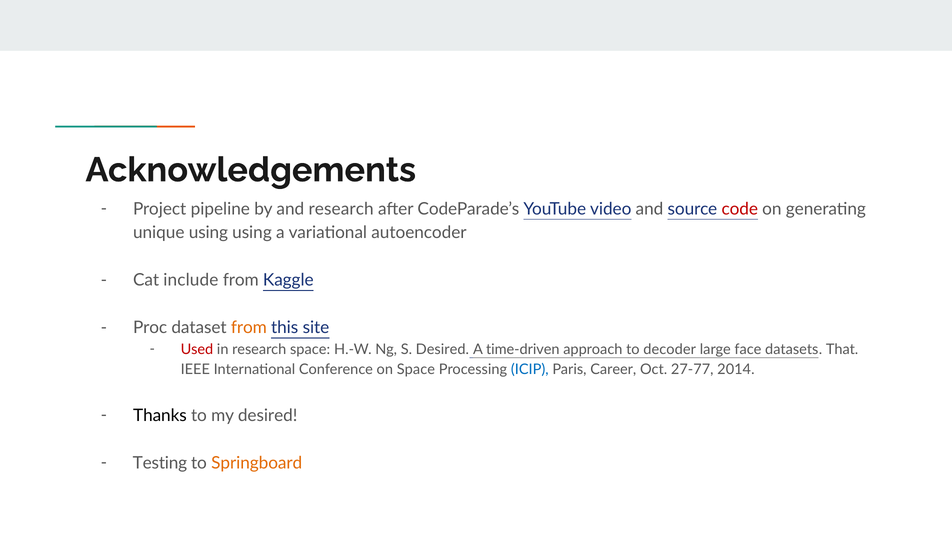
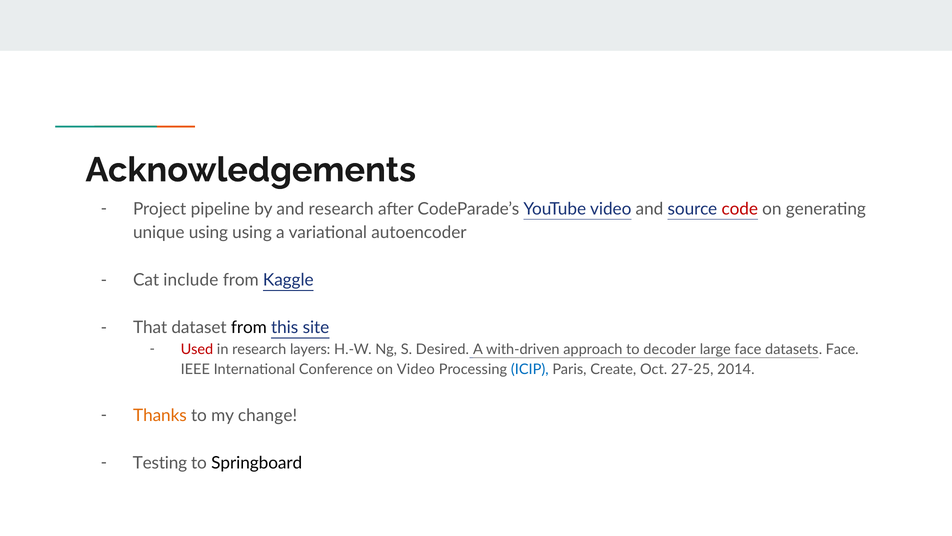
Proc: Proc -> That
from at (249, 327) colour: orange -> black
research space: space -> layers
time-driven: time-driven -> with-driven
datasets That: That -> Face
on Space: Space -> Video
Career: Career -> Create
27-77: 27-77 -> 27-25
Thanks colour: black -> orange
my desired: desired -> change
Springboard colour: orange -> black
